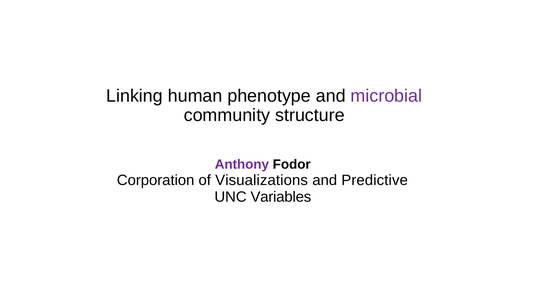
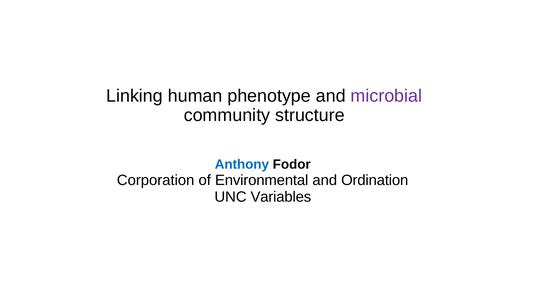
Anthony colour: purple -> blue
Visualizations: Visualizations -> Environmental
Predictive: Predictive -> Ordination
